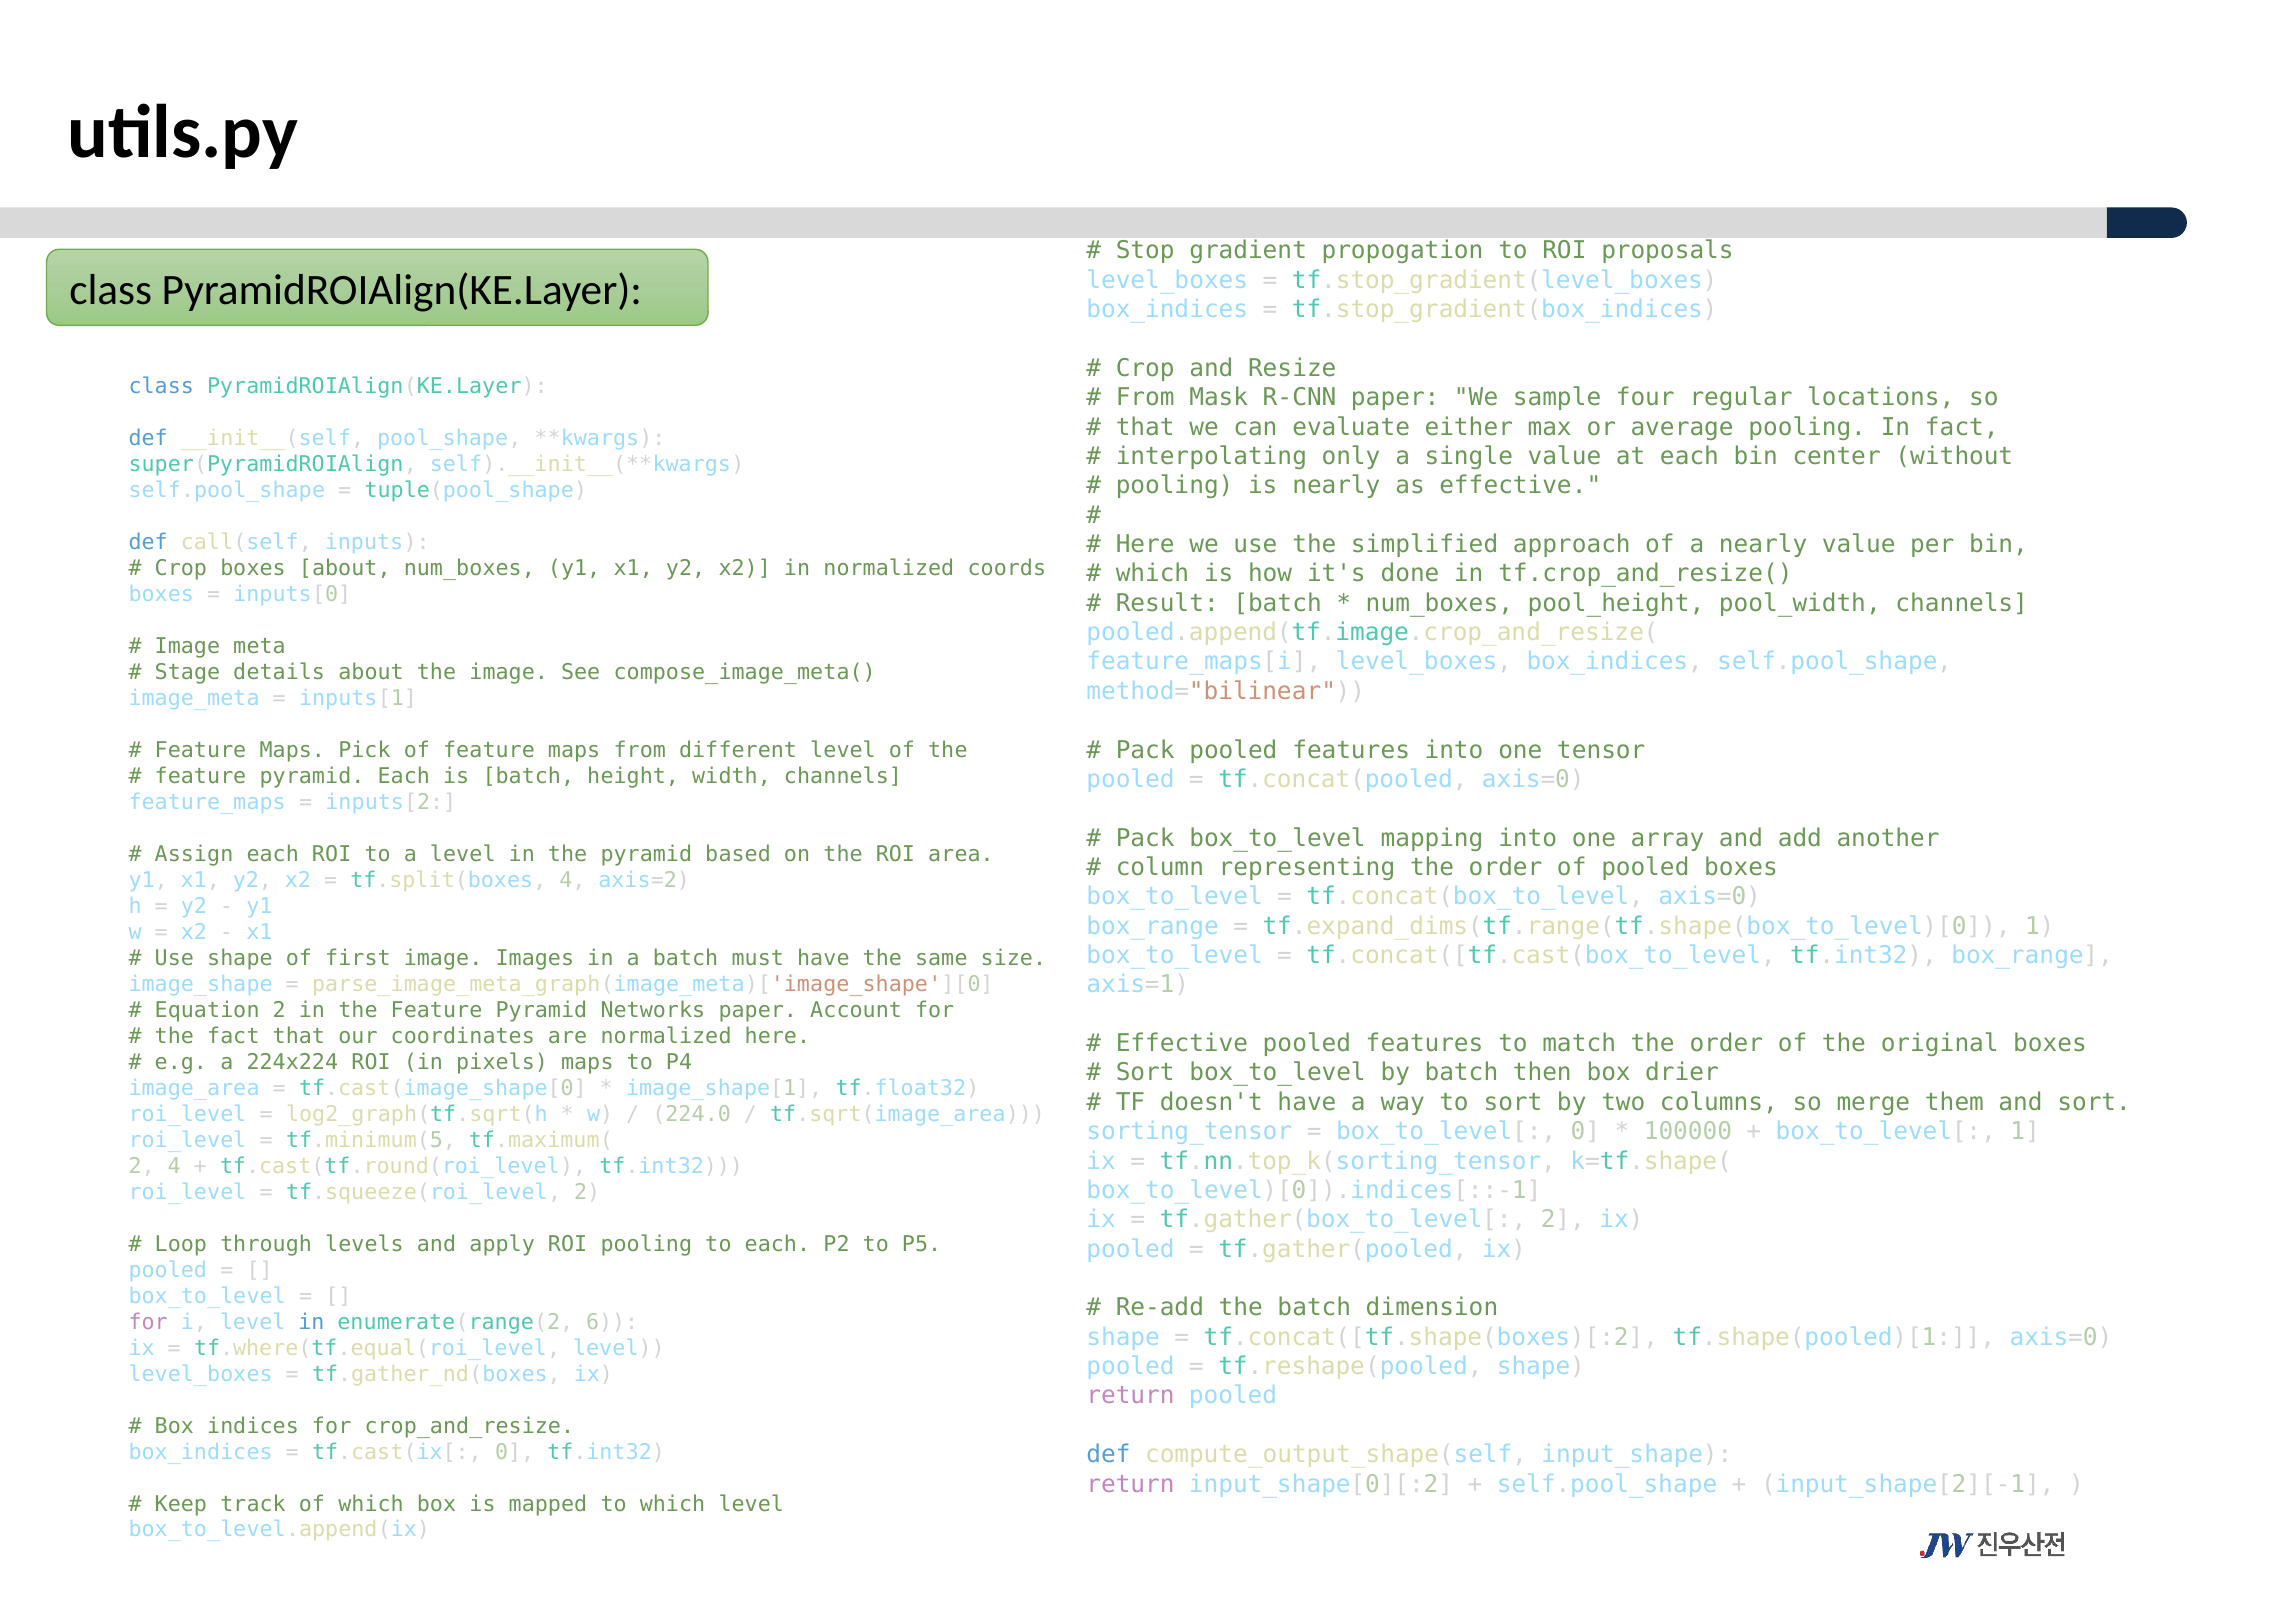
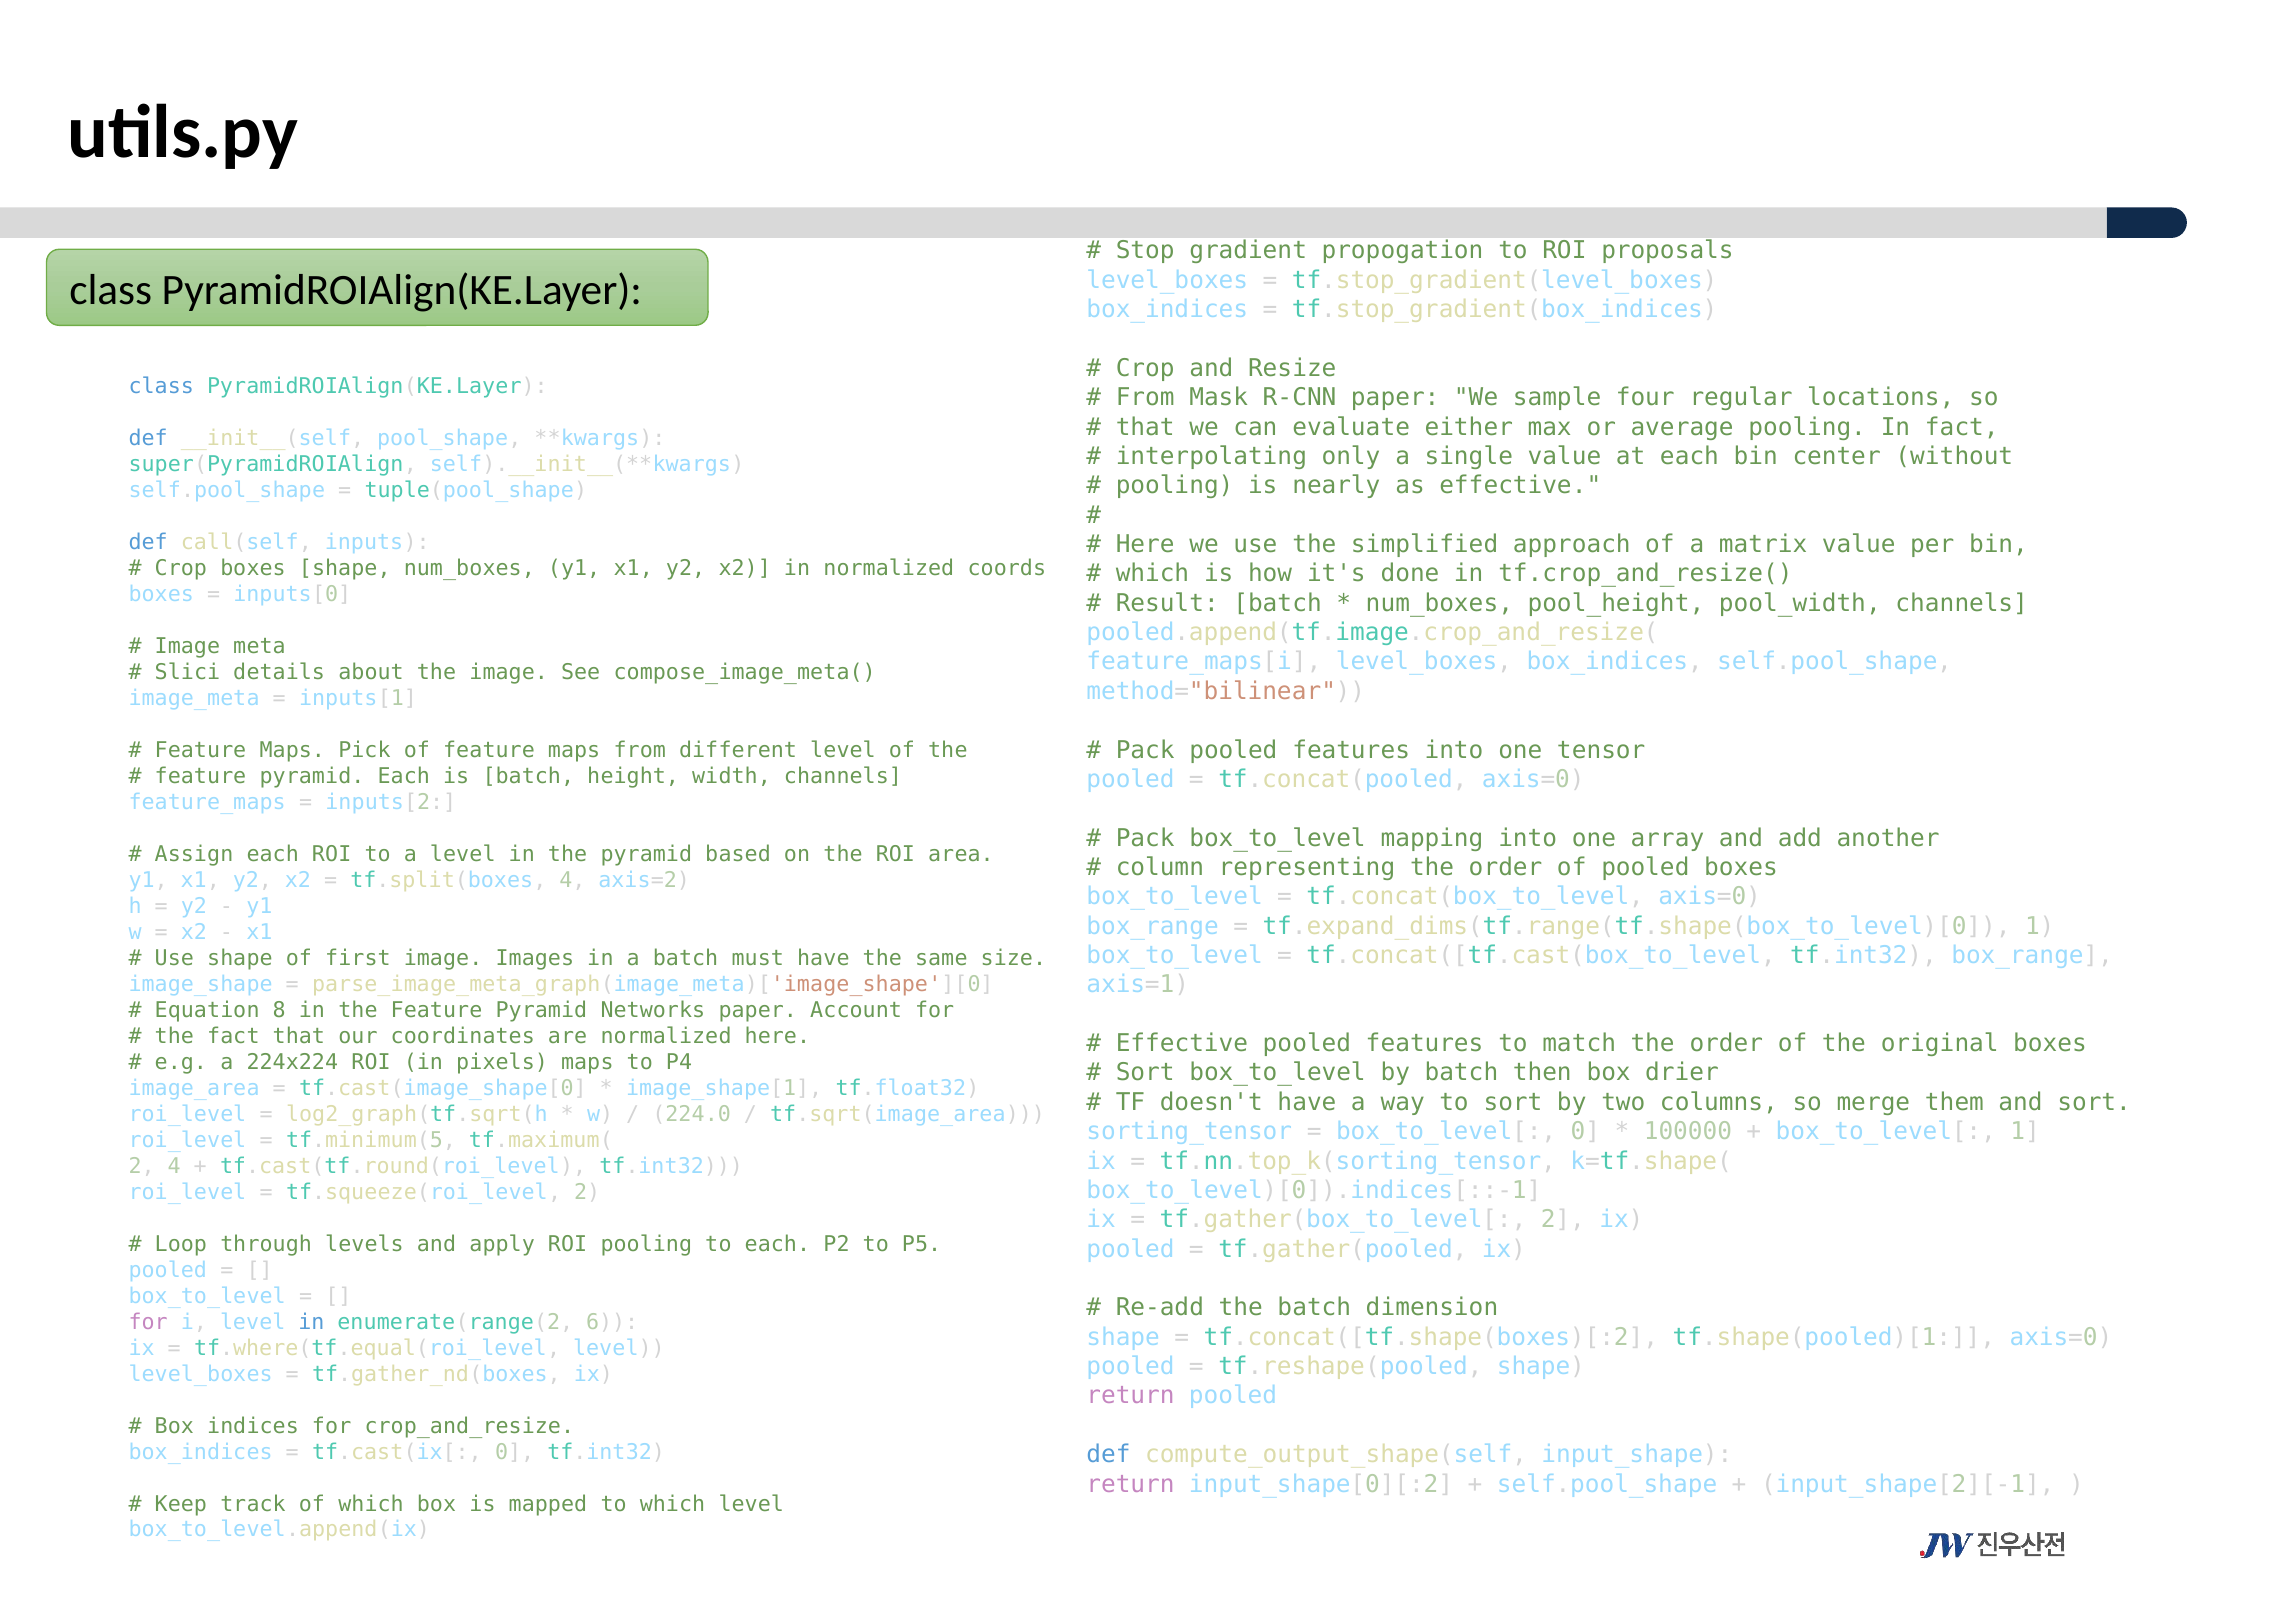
a nearly: nearly -> matrix
boxes about: about -> shape
Stage: Stage -> Slici
Equation 2: 2 -> 8
